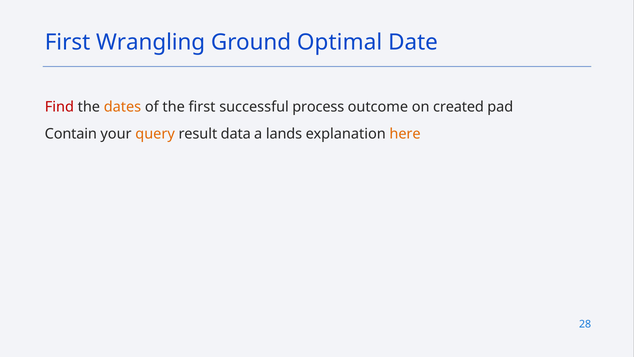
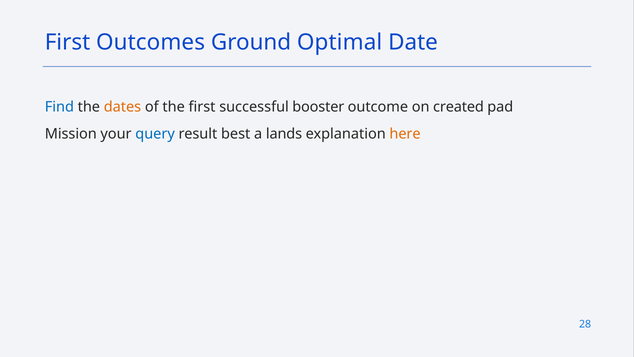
Wrangling: Wrangling -> Outcomes
Find colour: red -> blue
process: process -> booster
Contain: Contain -> Mission
query colour: orange -> blue
data: data -> best
